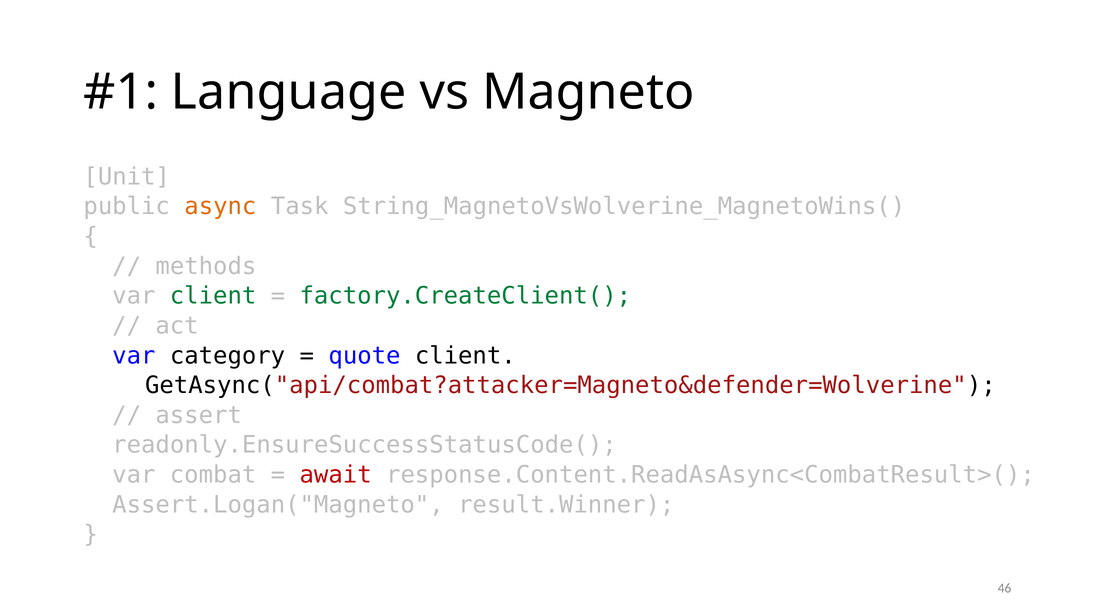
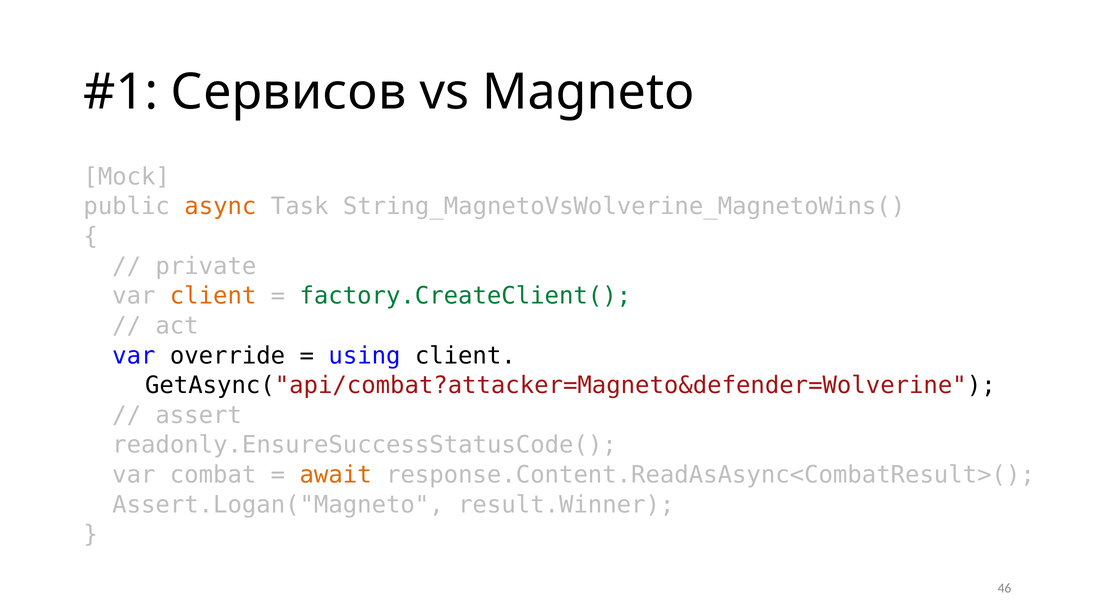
Language: Language -> Сервисов
Unit: Unit -> Mock
methods: methods -> private
client at (213, 296) colour: green -> orange
category: category -> override
quote: quote -> using
await colour: red -> orange
